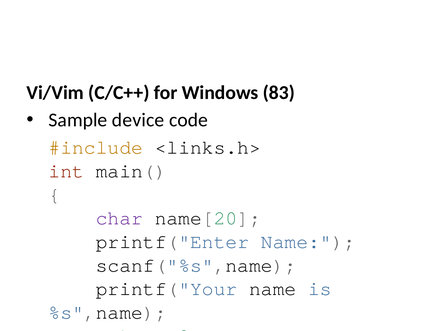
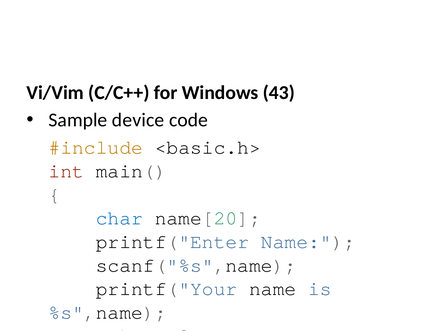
83: 83 -> 43
<links.h>: <links.h> -> <basic.h>
char colour: purple -> blue
